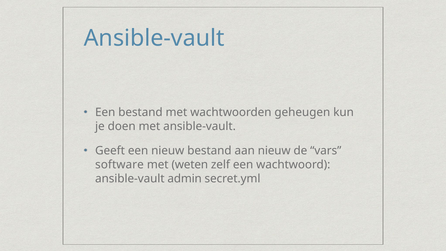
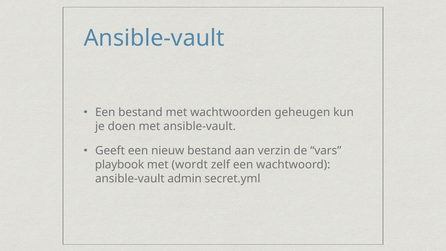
aan nieuw: nieuw -> verzin
software: software -> playbook
weten: weten -> wordt
